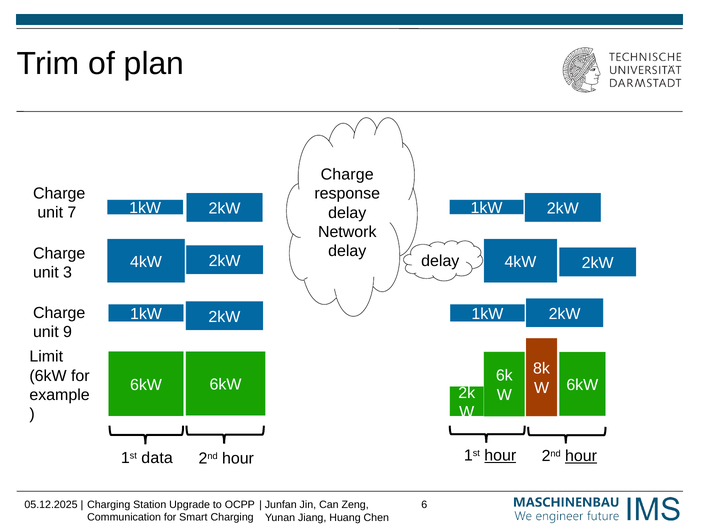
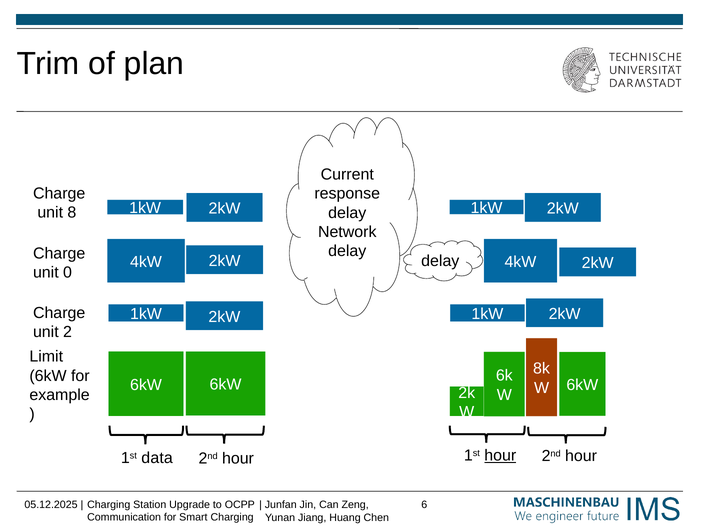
Charge at (347, 175): Charge -> Current
7: 7 -> 8
3: 3 -> 0
9: 9 -> 2
hour at (581, 456) underline: present -> none
